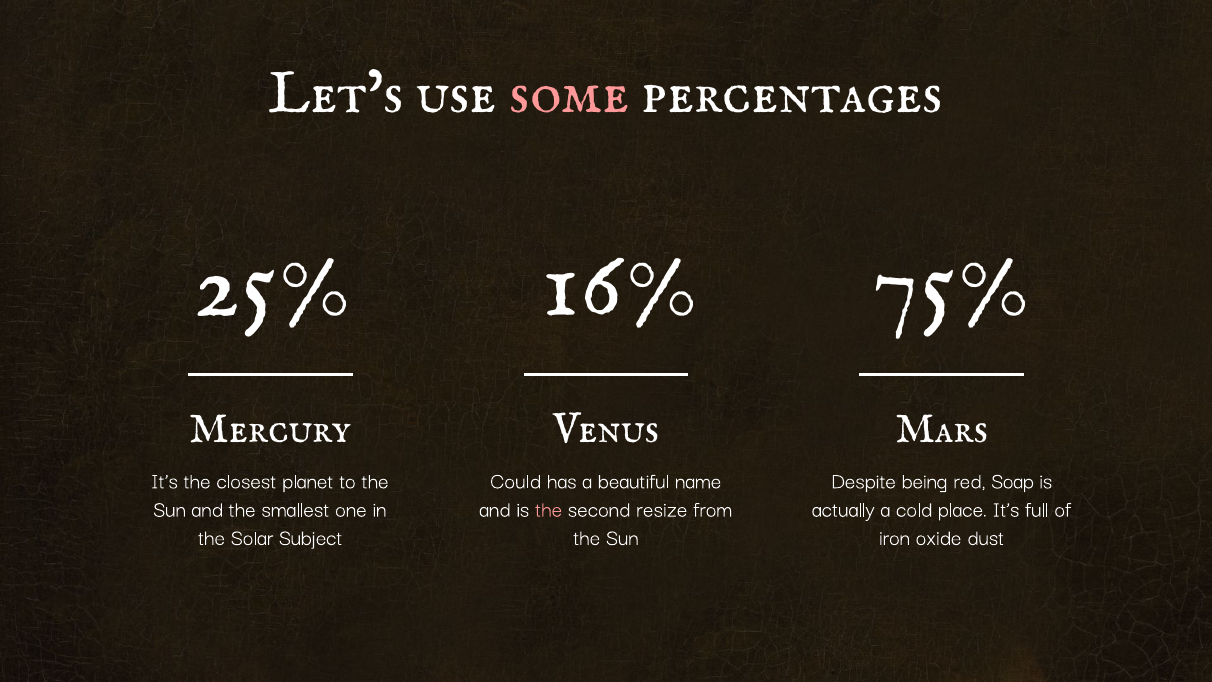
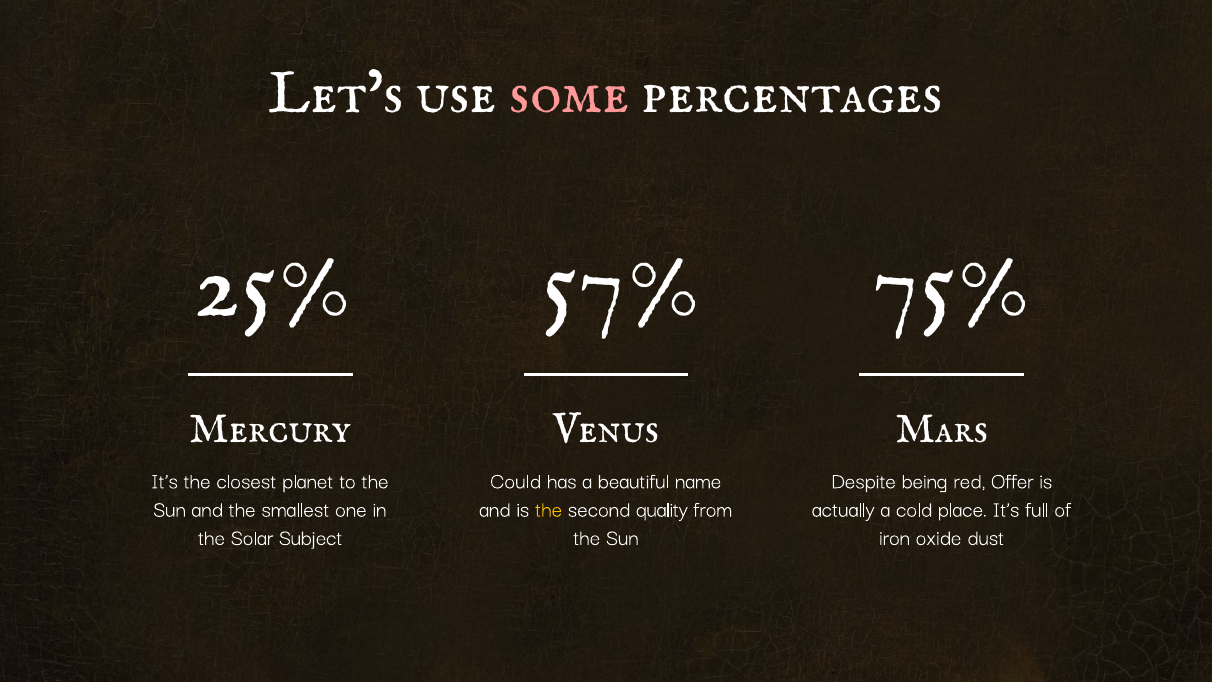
16%: 16% -> 57%
Soap: Soap -> Offer
the at (549, 509) colour: pink -> yellow
resize: resize -> quality
